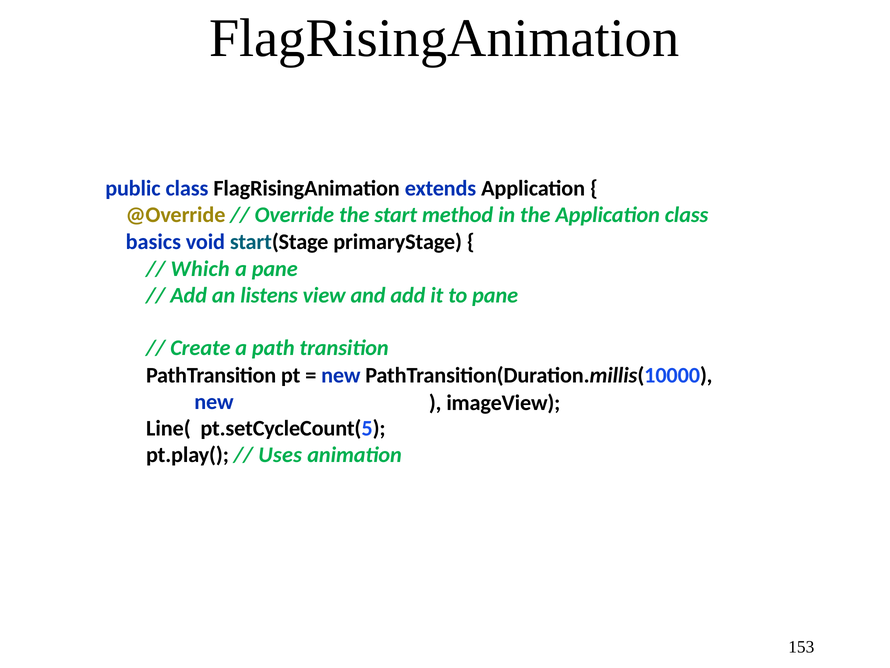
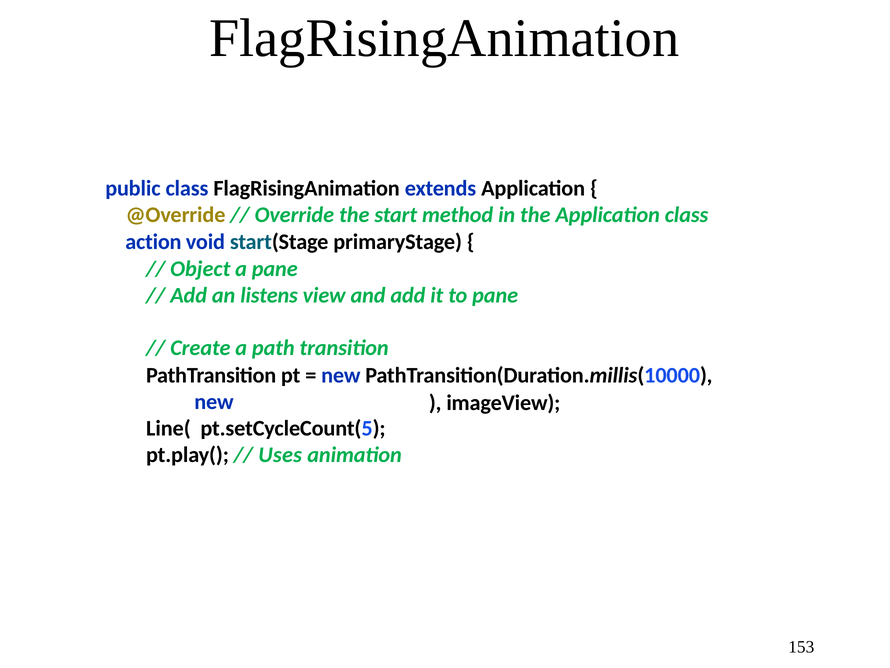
basics: basics -> action
Which: Which -> Object
